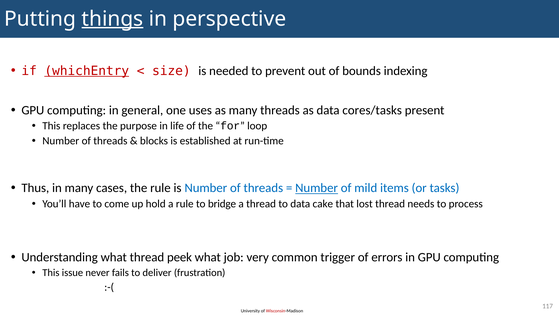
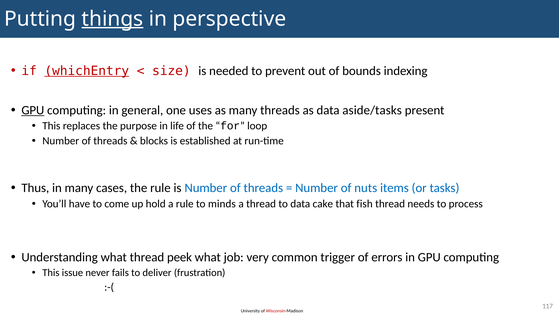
GPU at (33, 110) underline: none -> present
cores/tasks: cores/tasks -> aside/tasks
Number at (317, 188) underline: present -> none
mild: mild -> nuts
bridge: bridge -> minds
lost: lost -> fish
